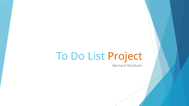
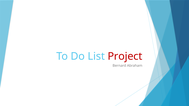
Project colour: orange -> red
